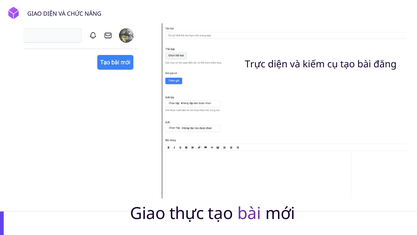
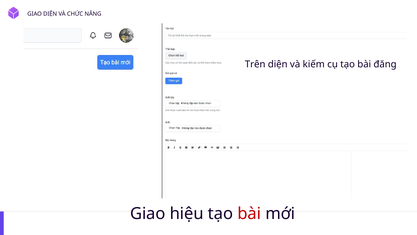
Trực: Trực -> Trên
thực: thực -> hiệu
bài at (249, 213) colour: purple -> red
